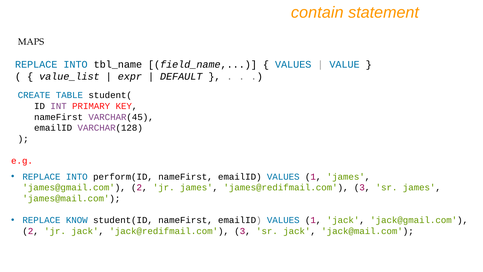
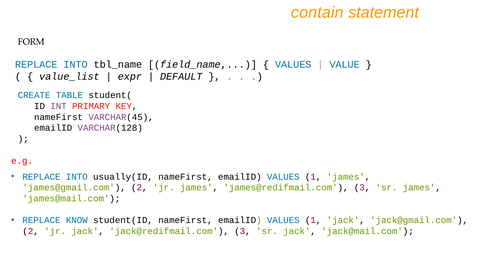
MAPS: MAPS -> FORM
perform(ID: perform(ID -> usually(ID
